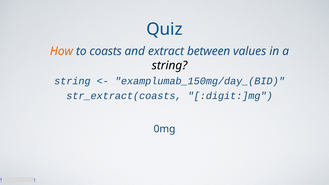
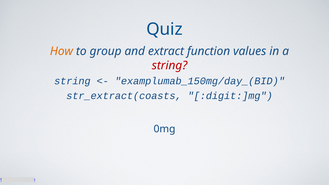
coasts: coasts -> group
between: between -> function
string at (170, 66) colour: black -> red
